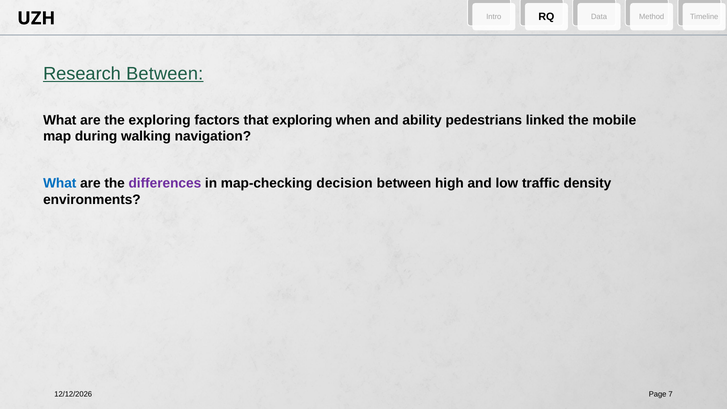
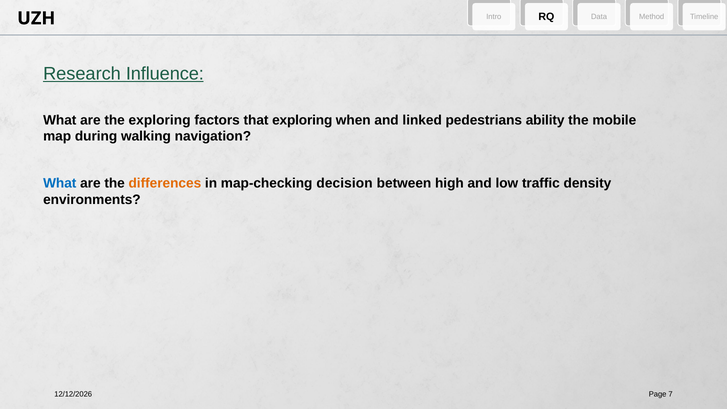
Research Between: Between -> Influence
ability: ability -> linked
linked: linked -> ability
differences colour: purple -> orange
